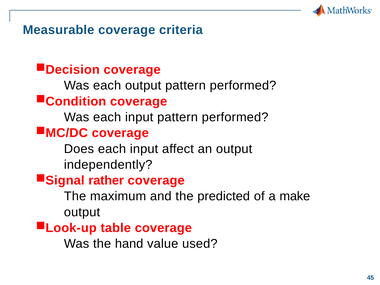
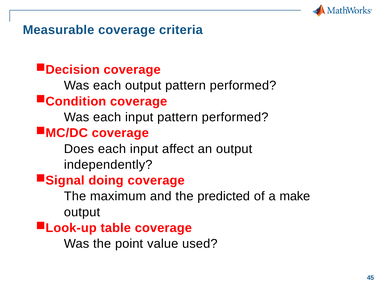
rather: rather -> doing
hand: hand -> point
